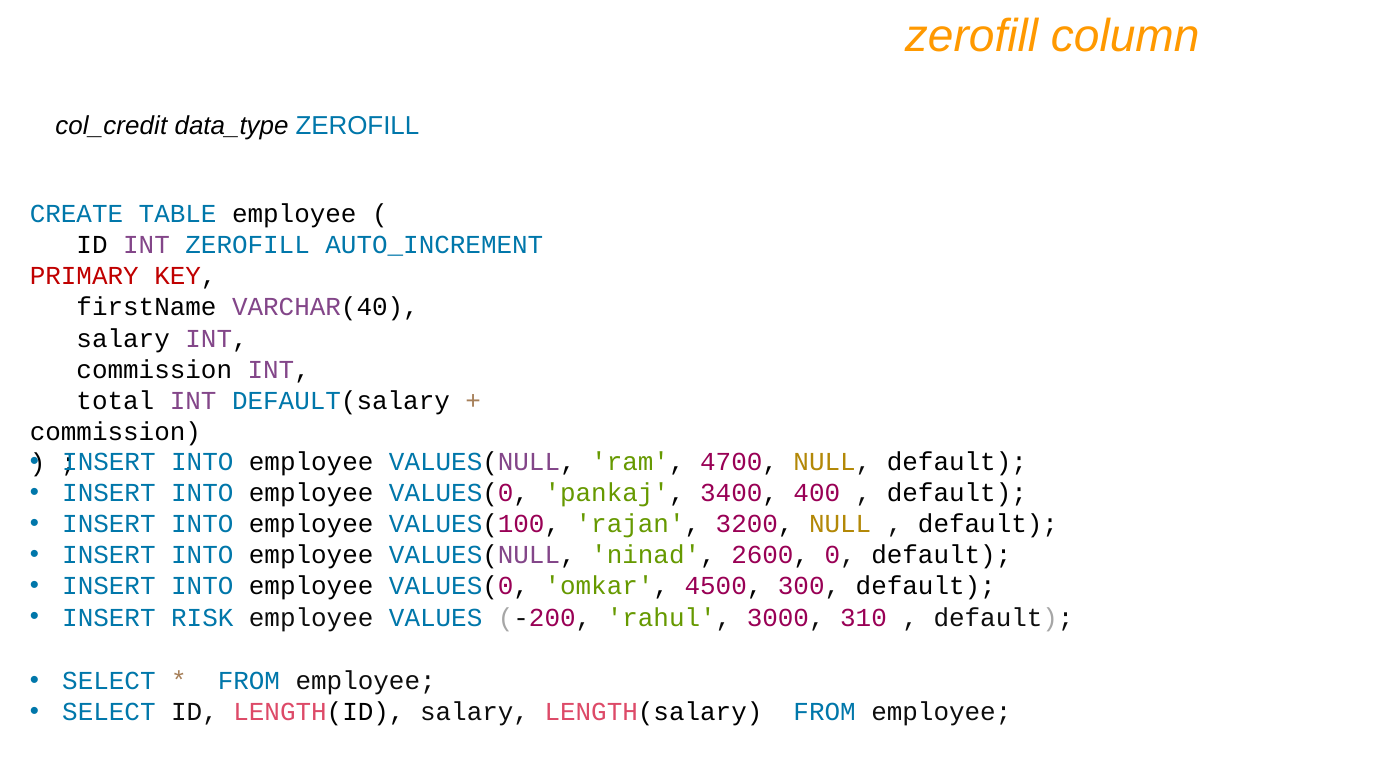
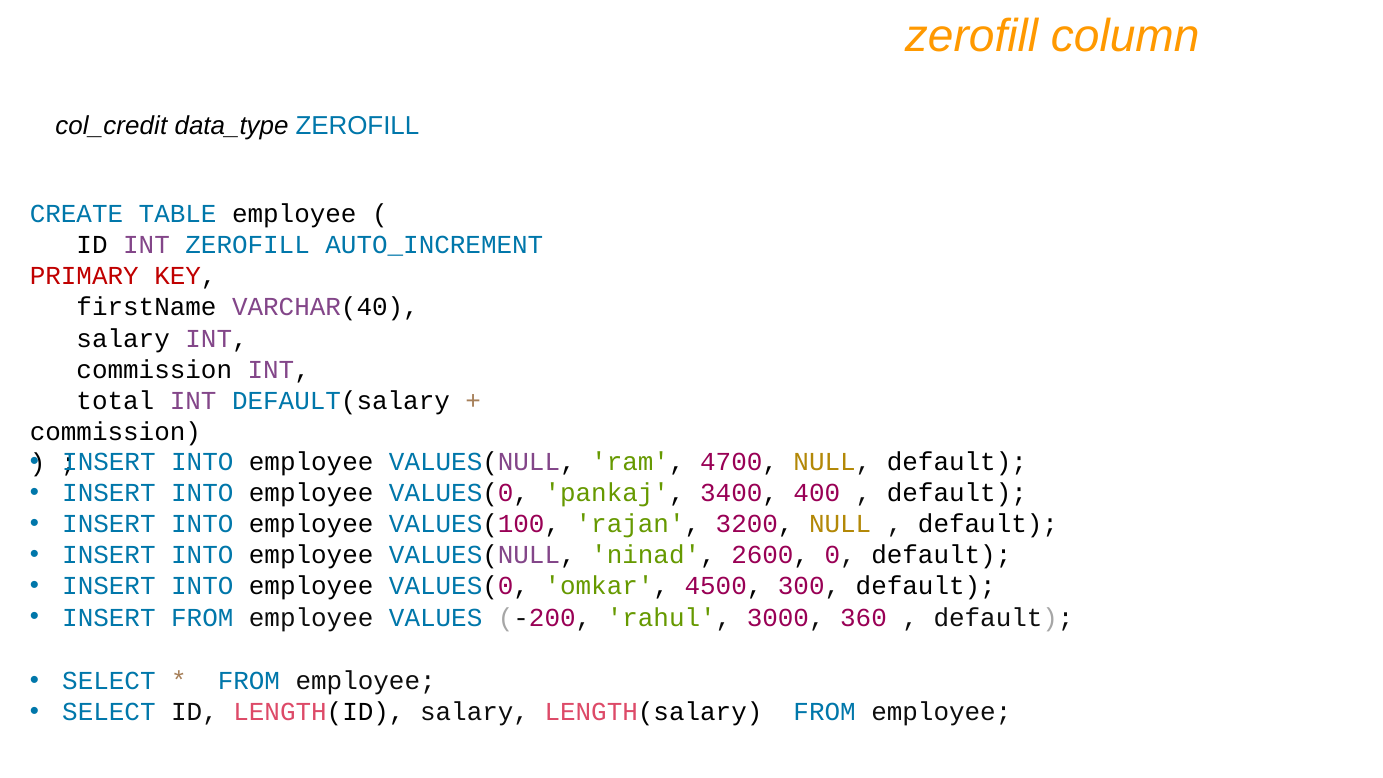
INSERT RISK: RISK -> FROM
310: 310 -> 360
